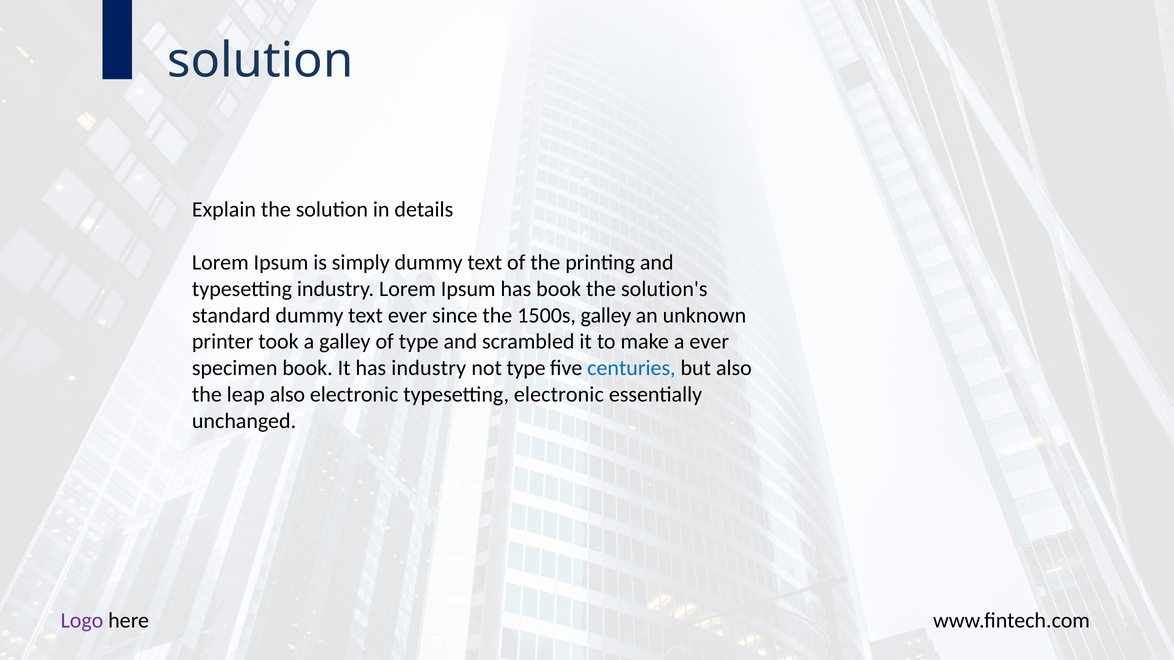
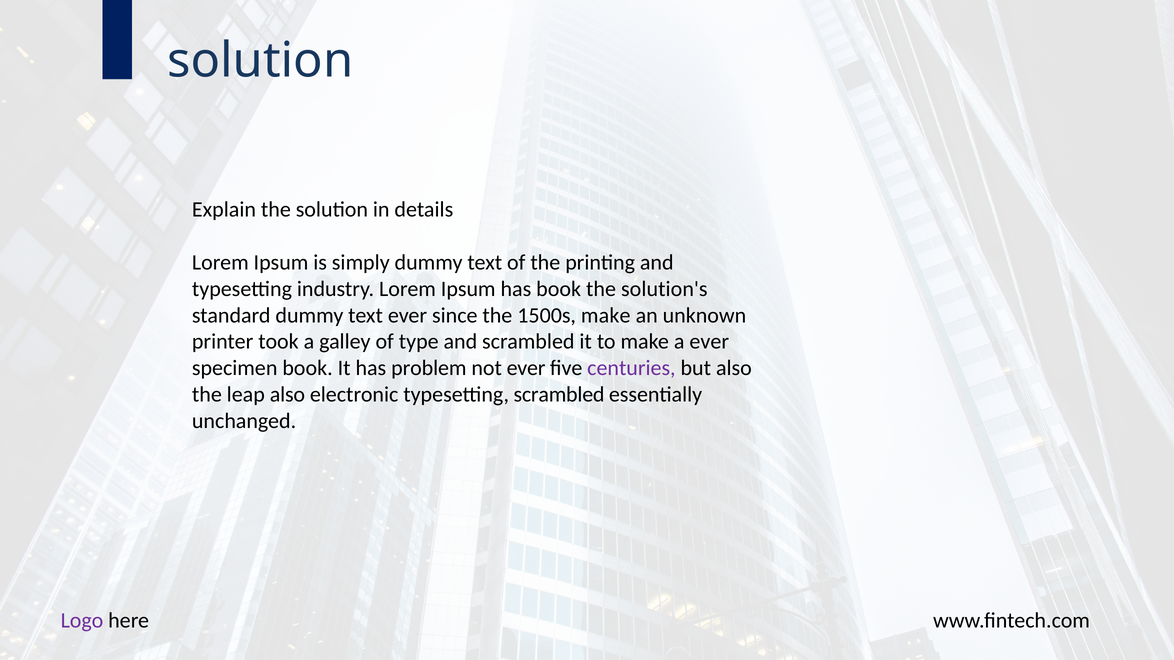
1500s galley: galley -> make
has industry: industry -> problem
not type: type -> ever
centuries colour: blue -> purple
typesetting electronic: electronic -> scrambled
